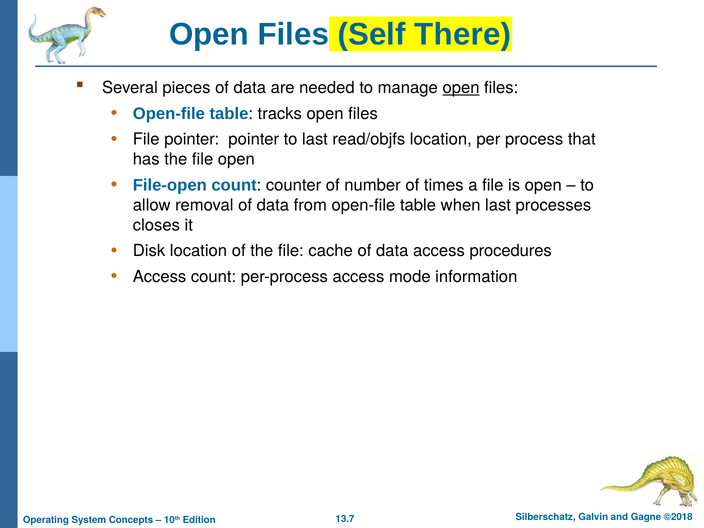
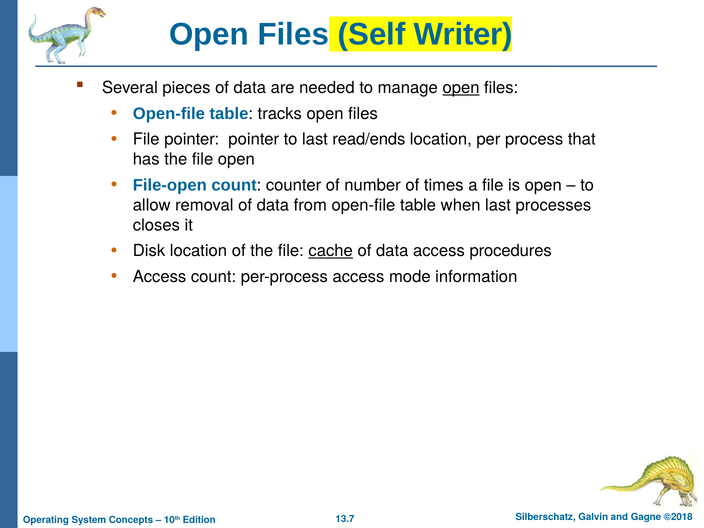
There: There -> Writer
read/objfs: read/objfs -> read/ends
cache underline: none -> present
